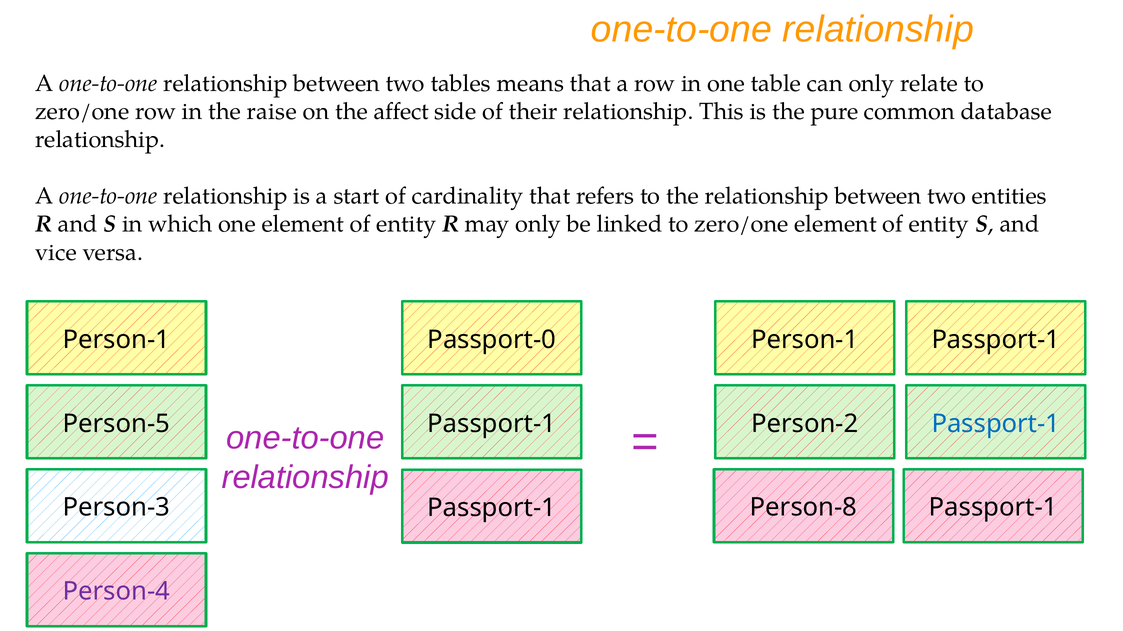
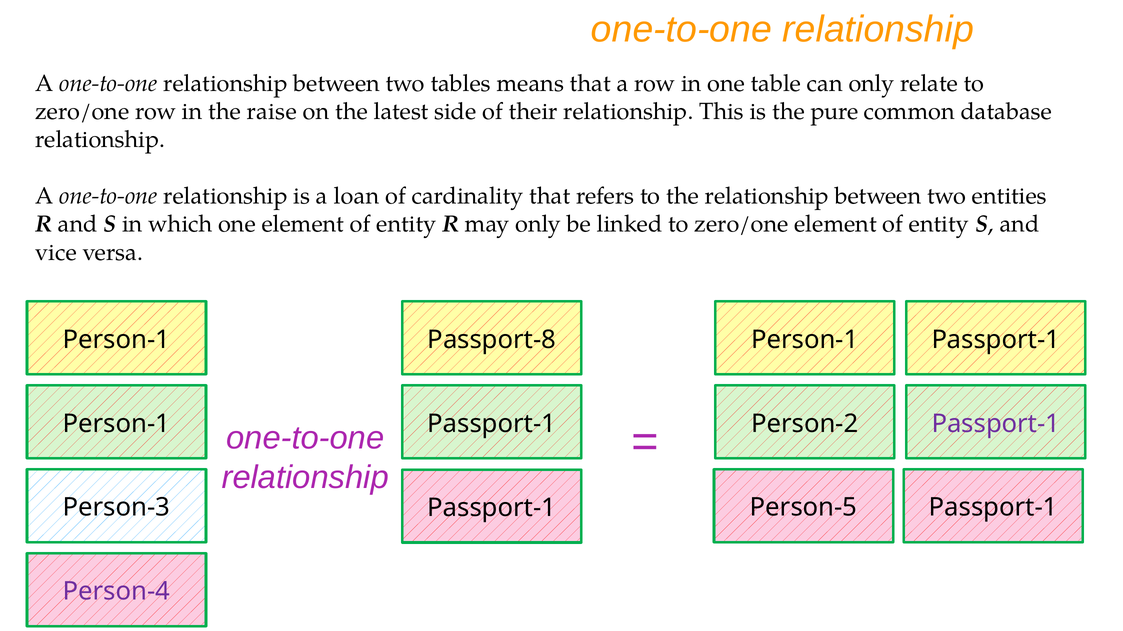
affect: affect -> latest
start: start -> loan
Passport-0: Passport-0 -> Passport-8
Person-5 at (116, 424): Person-5 -> Person-1
Passport-1 at (996, 424) colour: blue -> purple
Person-8: Person-8 -> Person-5
